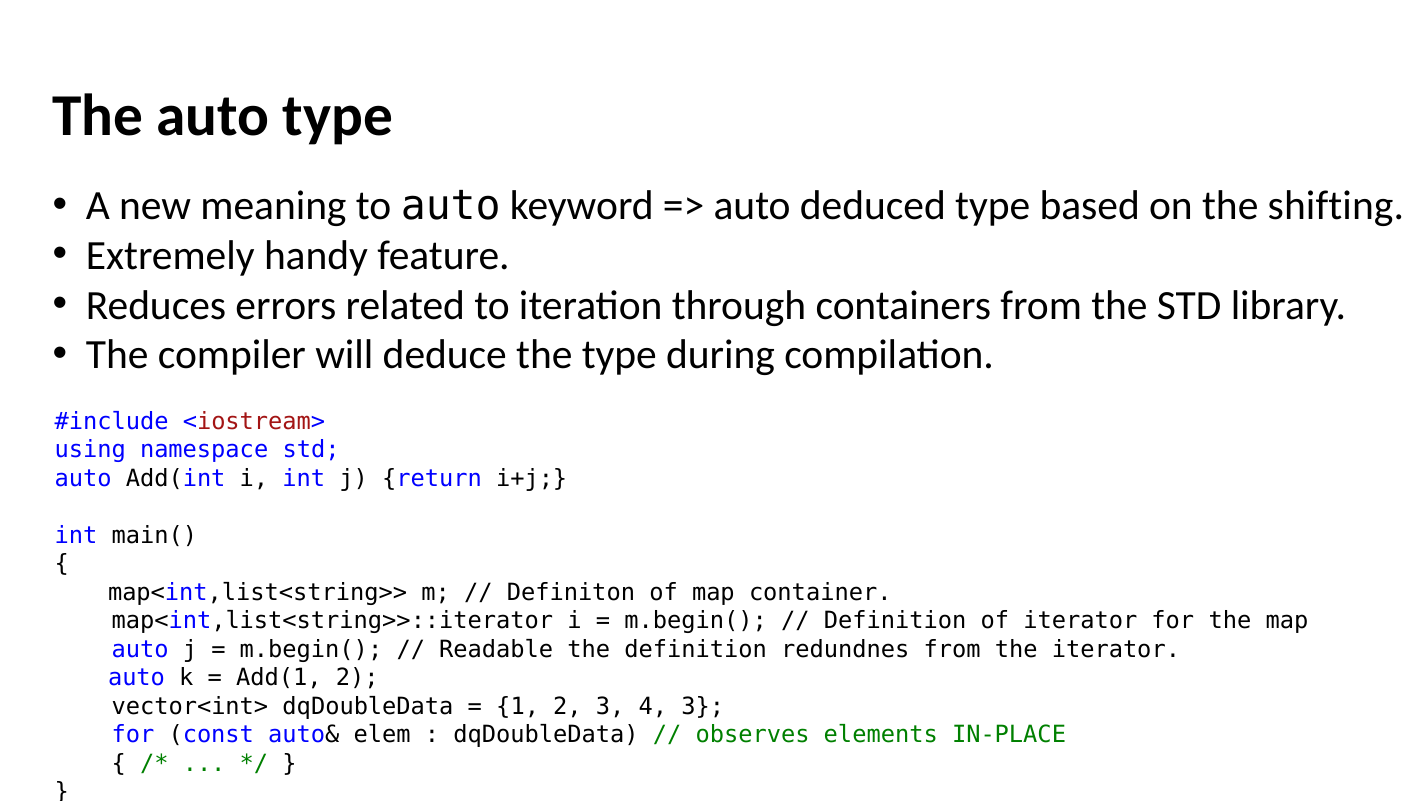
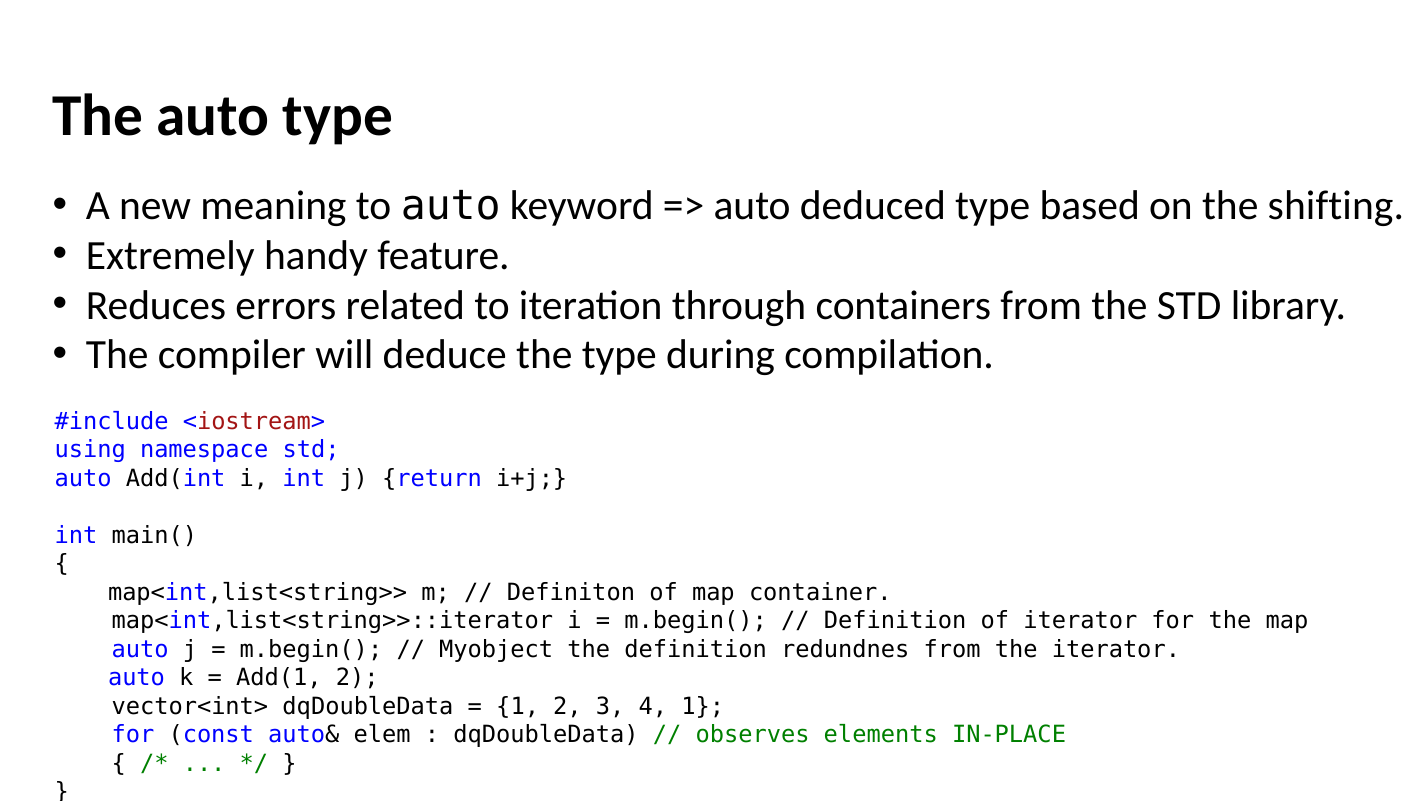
Readable: Readable -> Myobject
4 3: 3 -> 1
